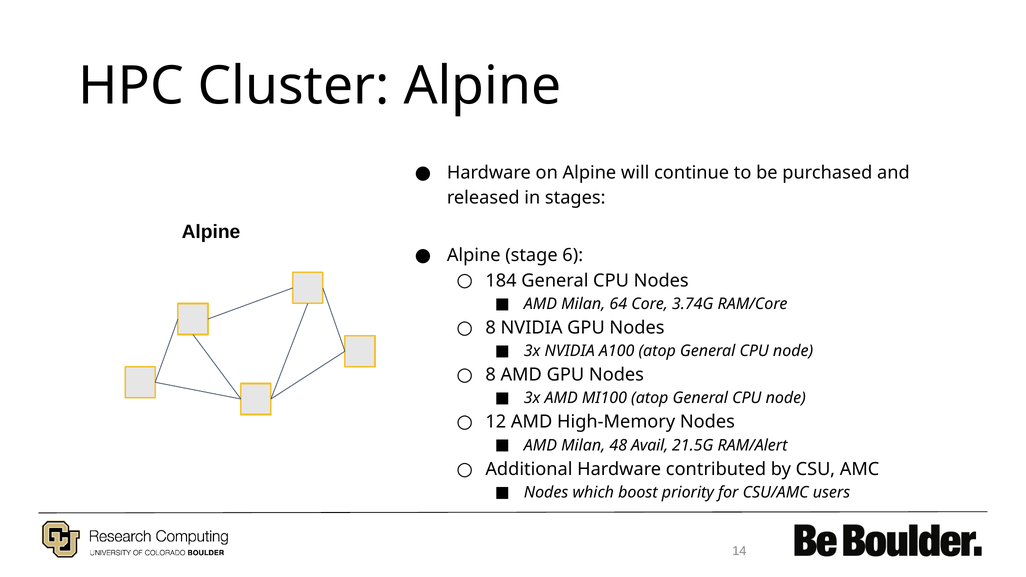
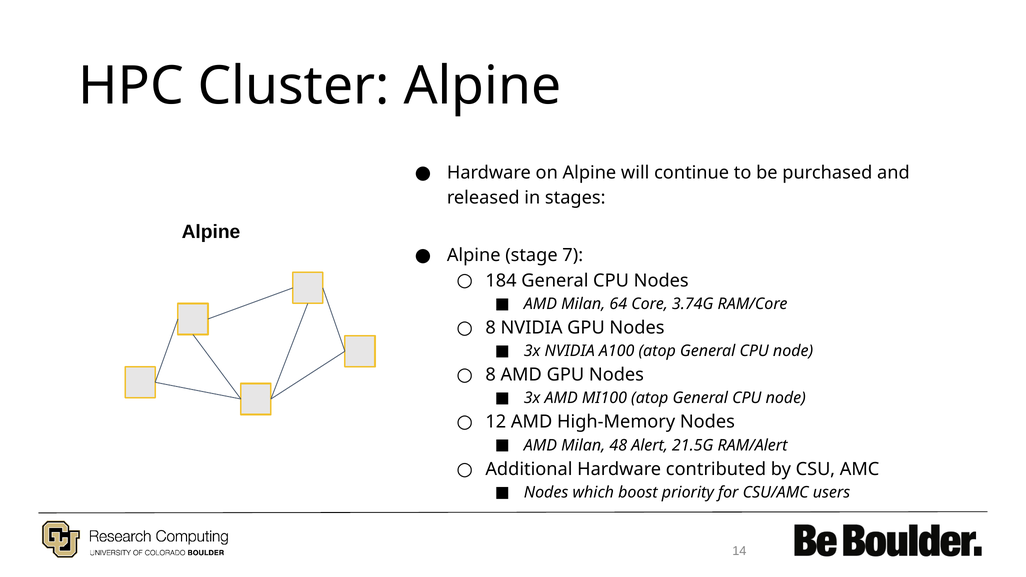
6: 6 -> 7
Avail: Avail -> Alert
